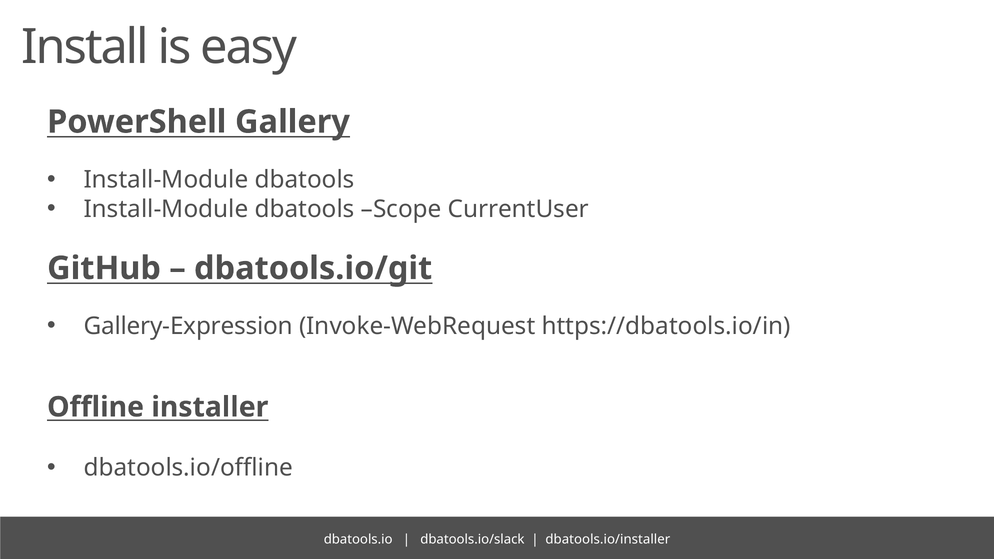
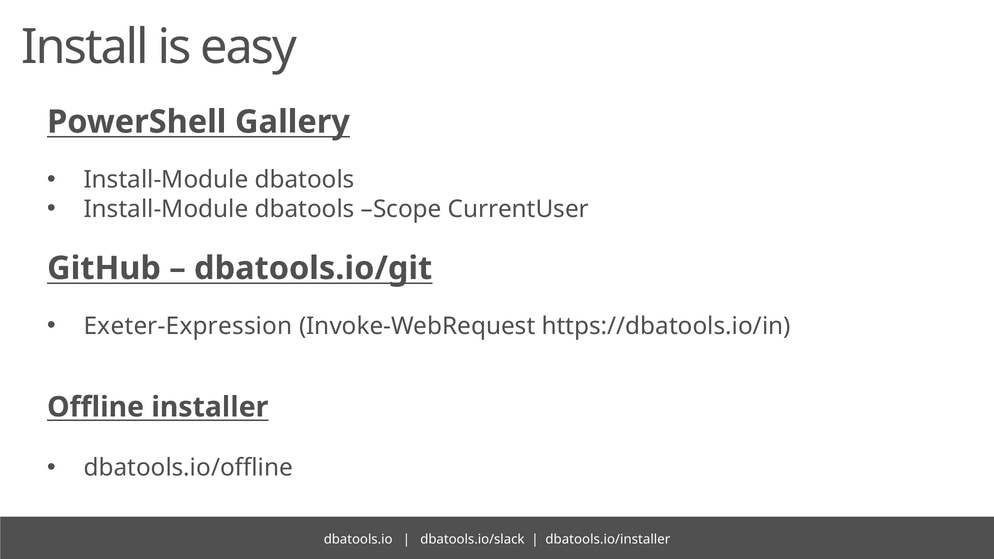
Gallery-Expression: Gallery-Expression -> Exeter-Expression
